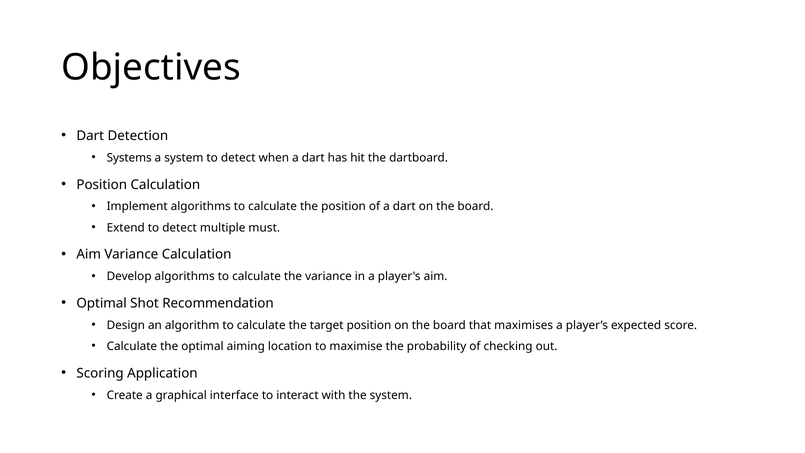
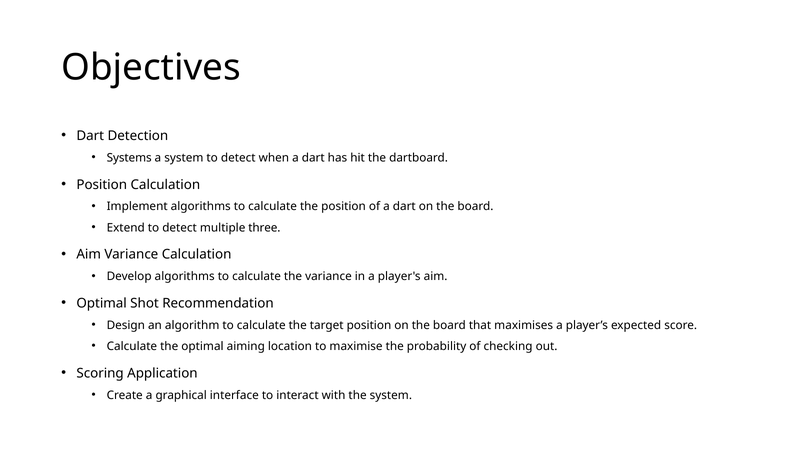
must: must -> three
